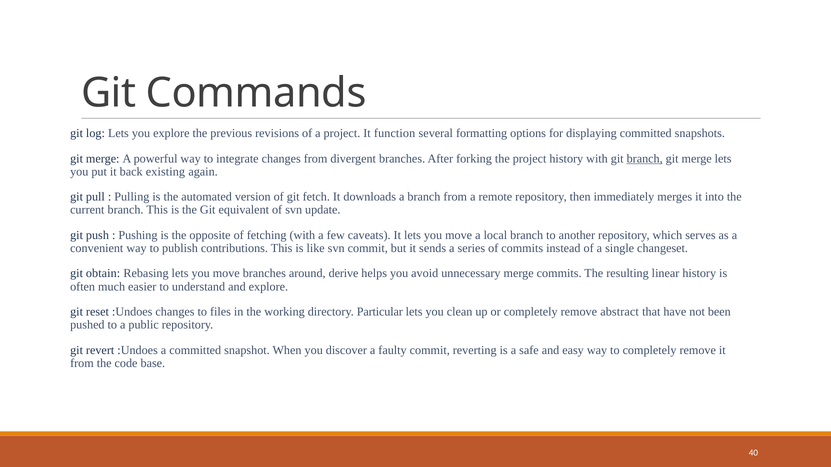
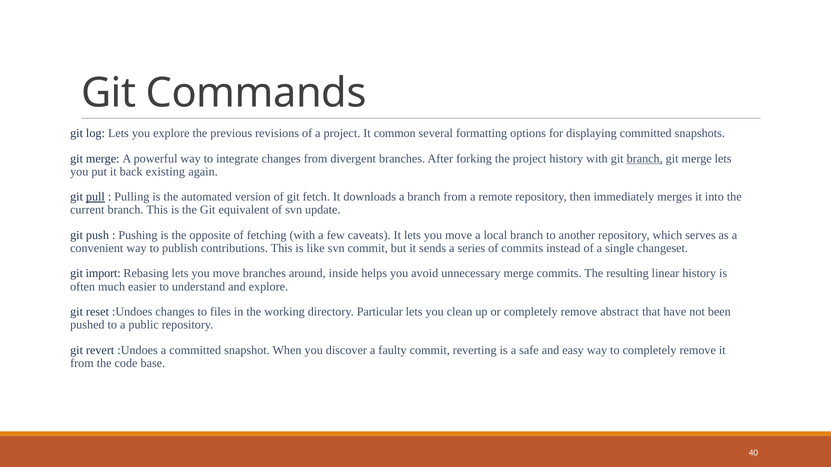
function: function -> common
pull underline: none -> present
obtain: obtain -> import
derive: derive -> inside
